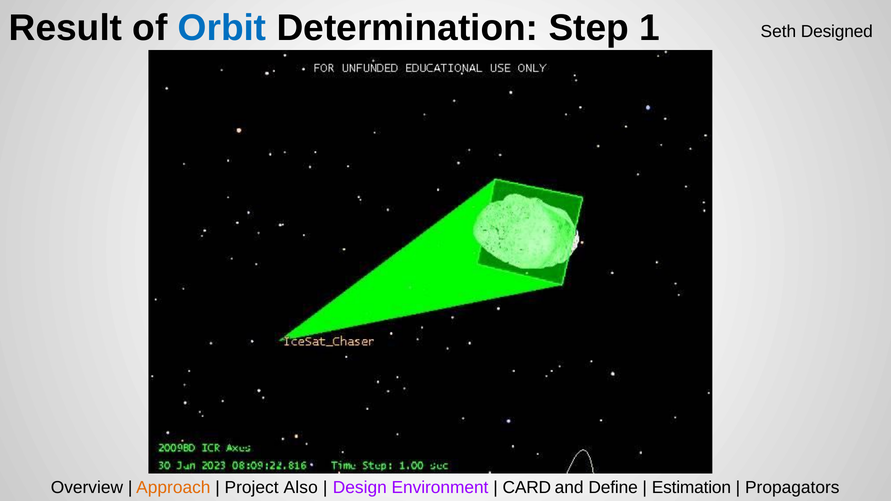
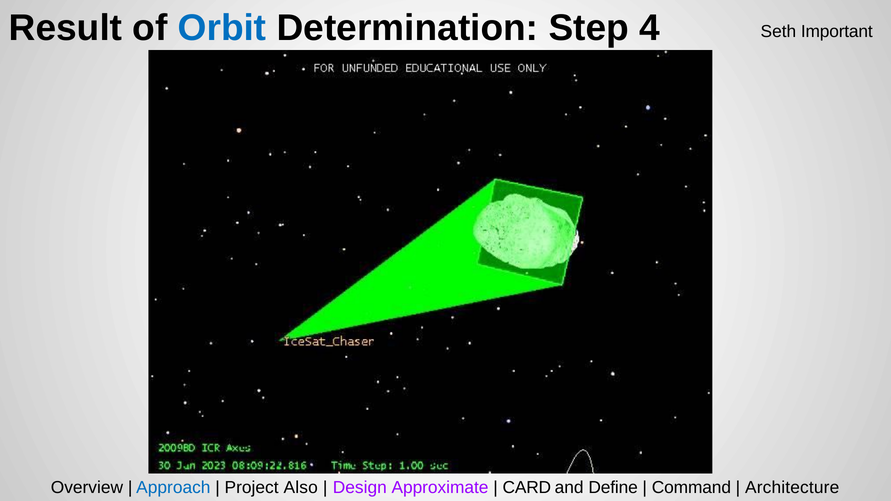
1: 1 -> 4
Designed: Designed -> Important
Approach colour: orange -> blue
Environment: Environment -> Approximate
Estimation: Estimation -> Command
Propagators: Propagators -> Architecture
